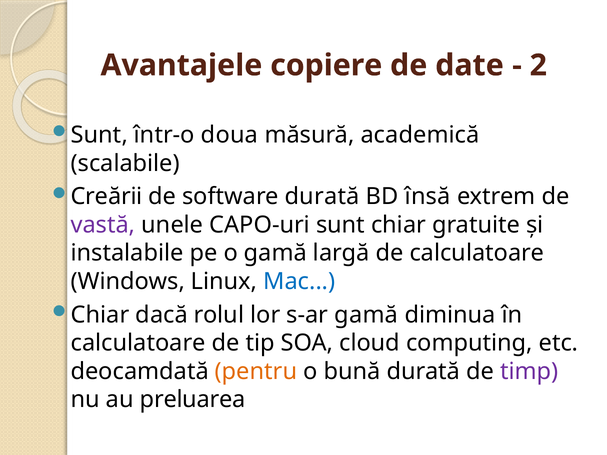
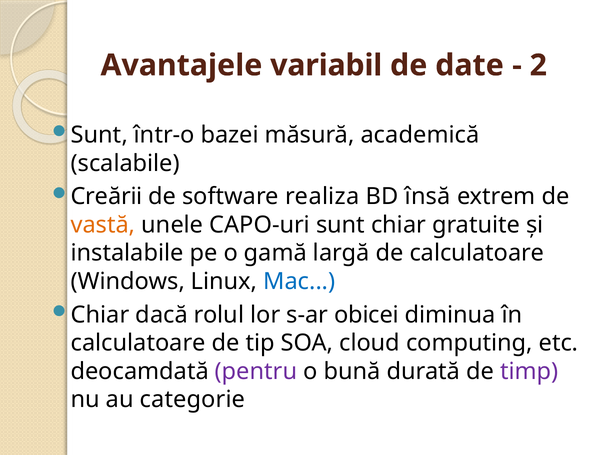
copiere: copiere -> variabil
doua: doua -> bazei
software durată: durată -> realiza
vastă colour: purple -> orange
s-ar gamă: gamă -> obicei
pentru colour: orange -> purple
preluarea: preluarea -> categorie
